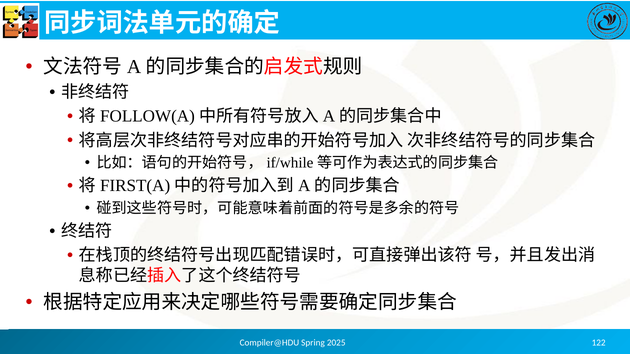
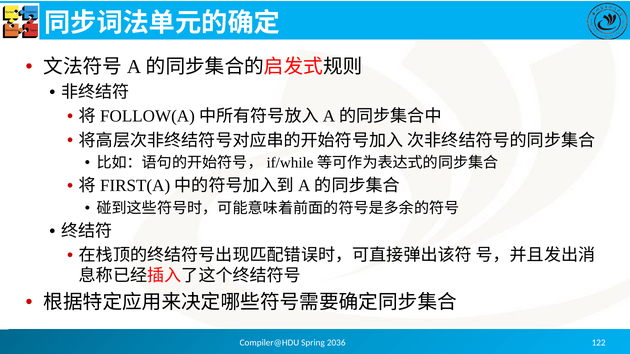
2025: 2025 -> 2036
